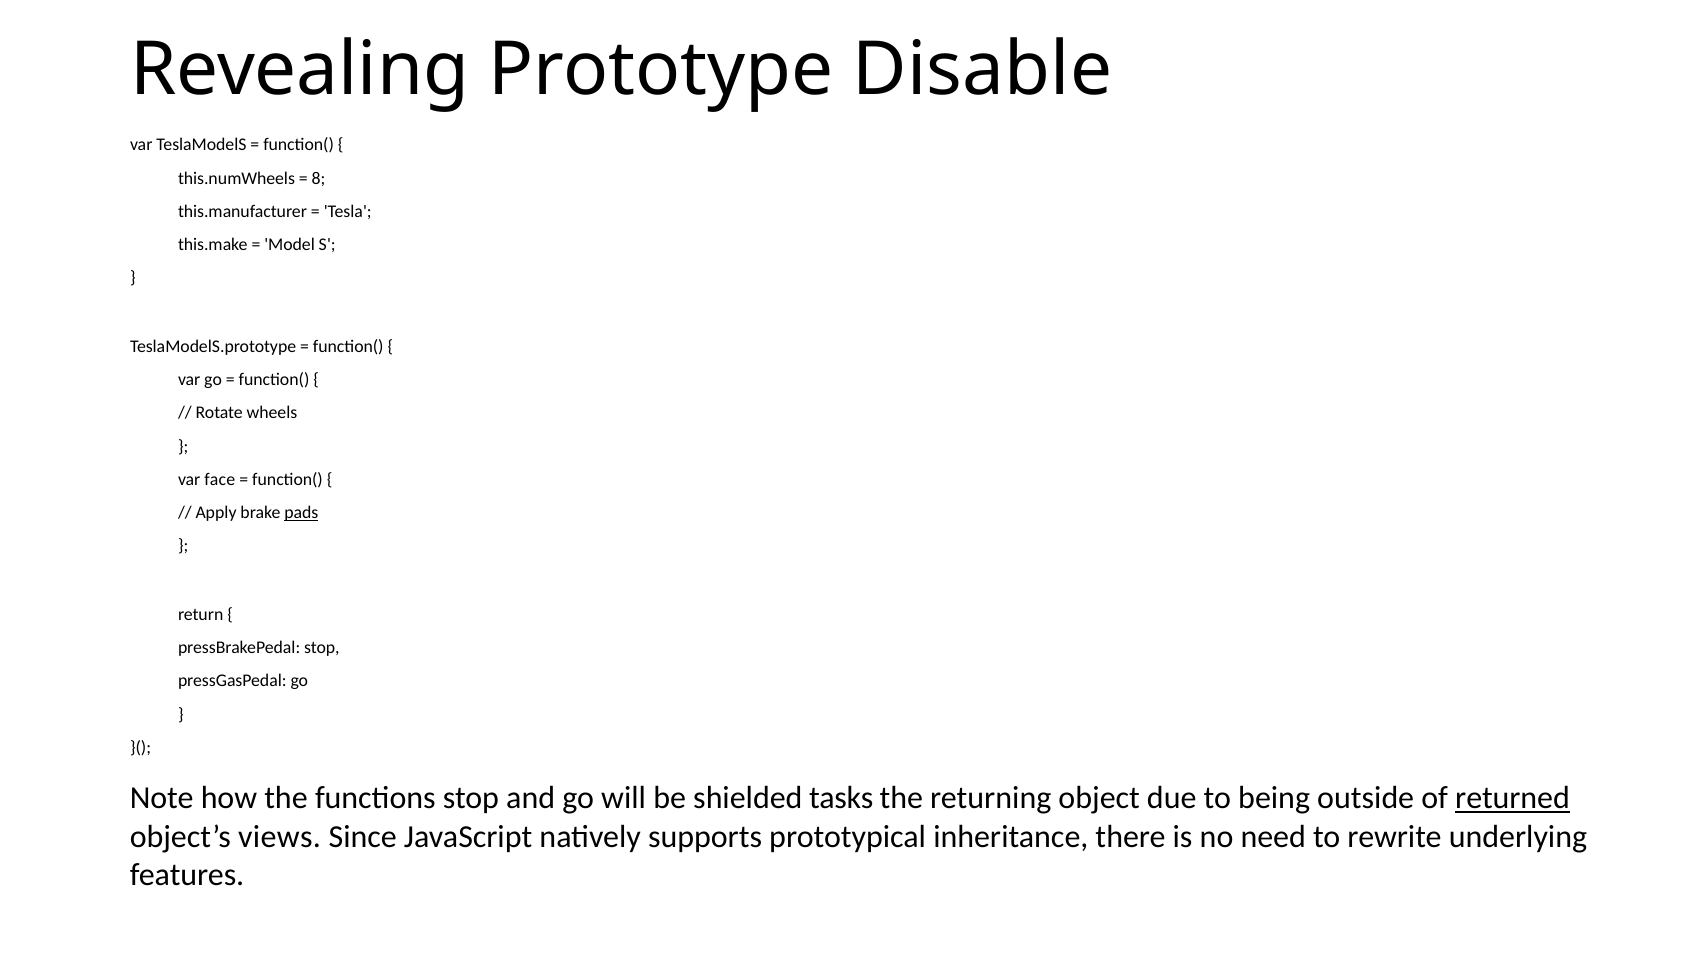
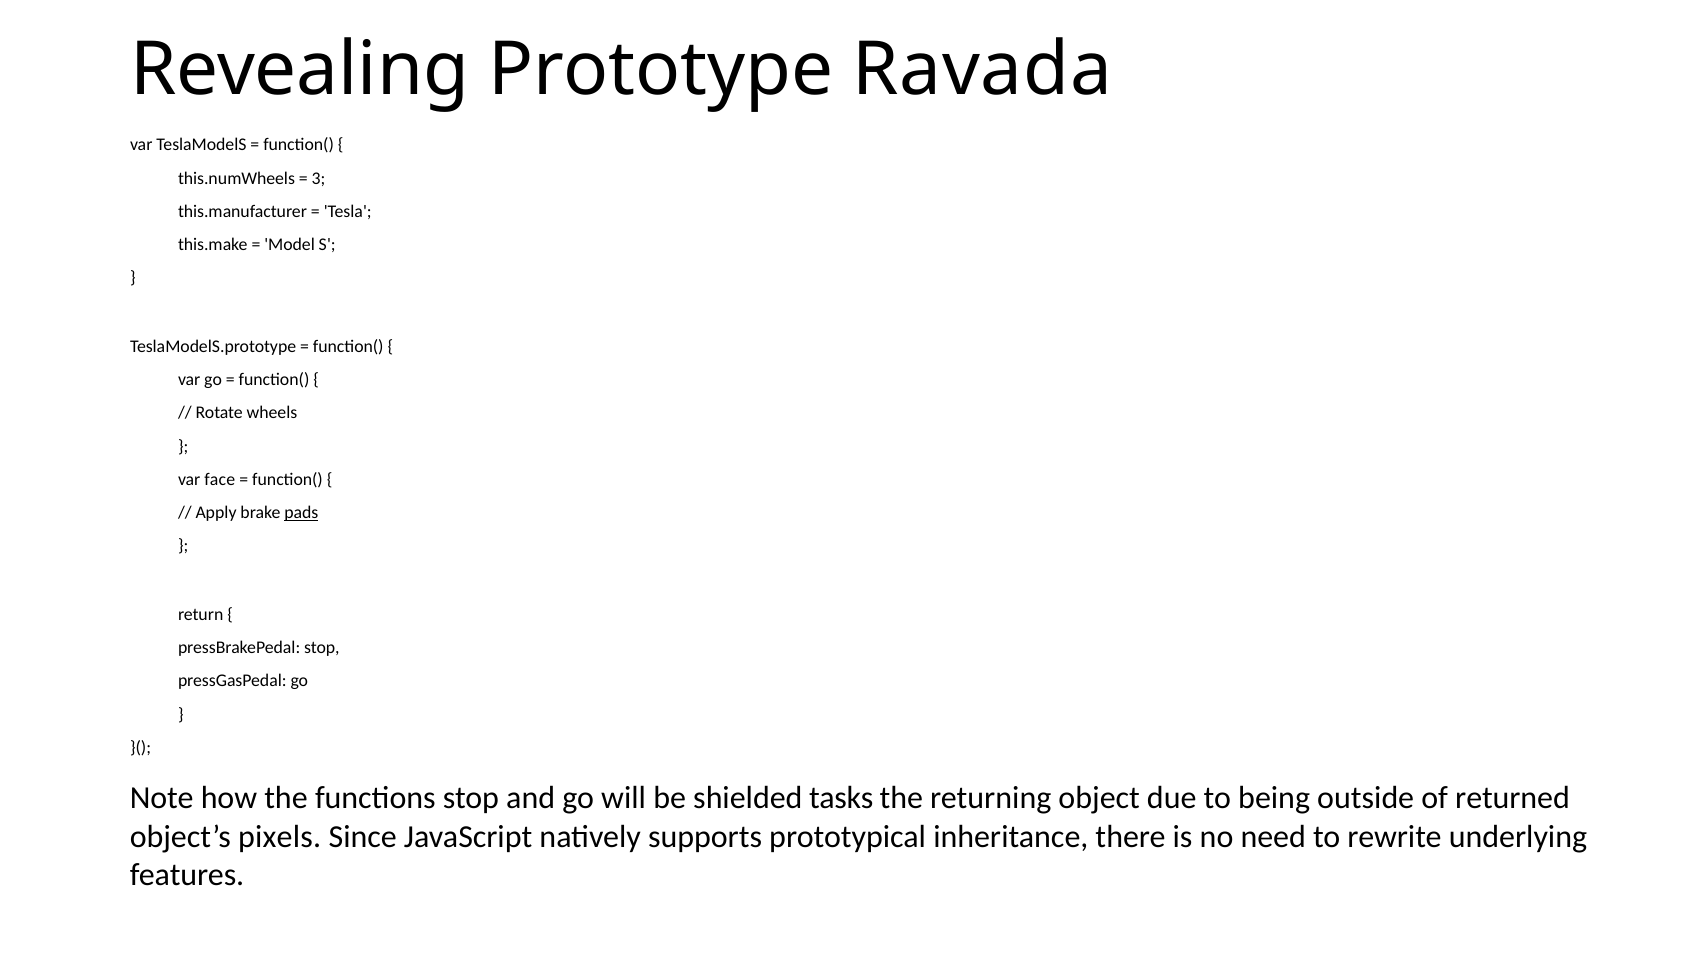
Disable: Disable -> Ravada
8: 8 -> 3
returned underline: present -> none
views: views -> pixels
